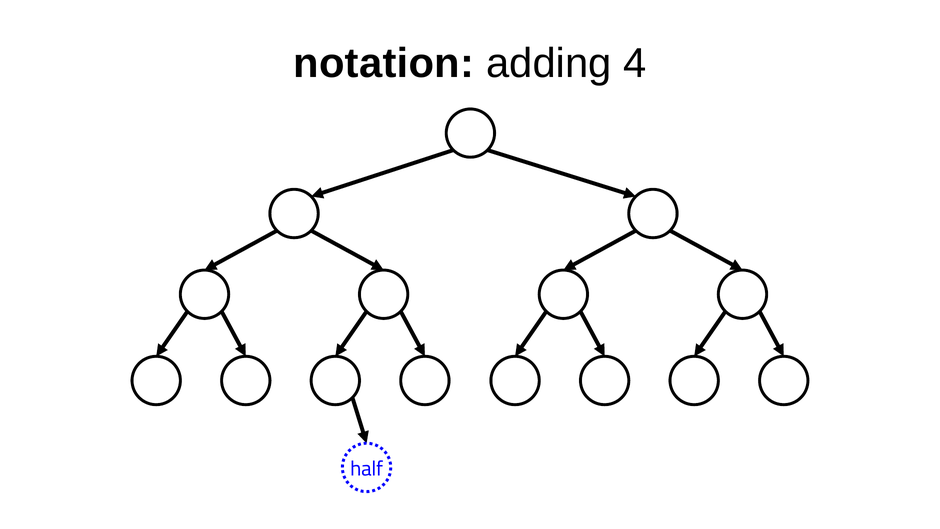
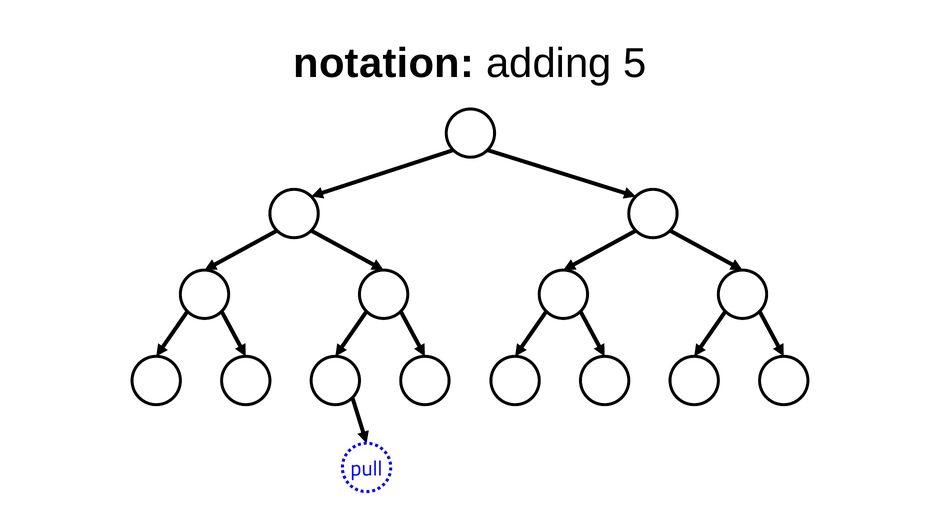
adding 4: 4 -> 5
half: half -> pull
